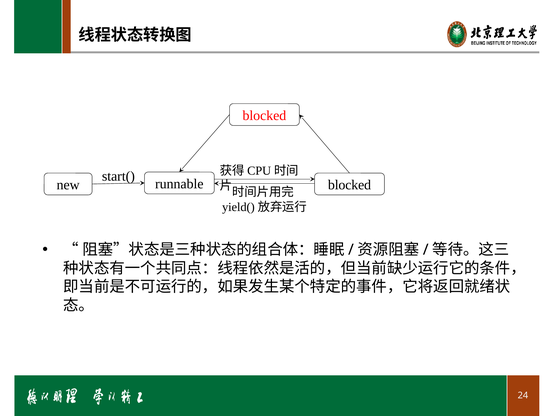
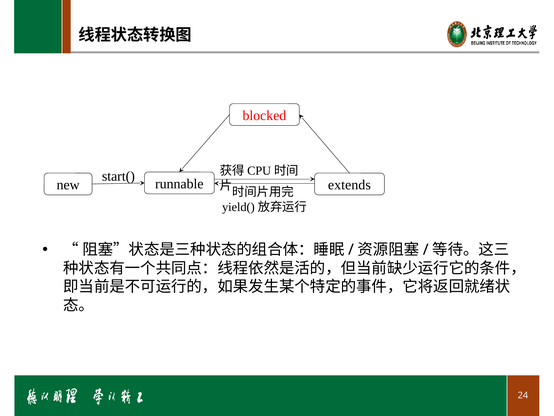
runnable blocked: blocked -> extends
